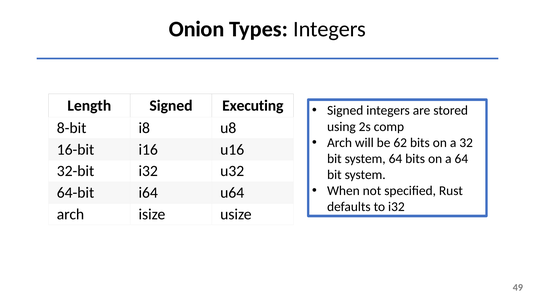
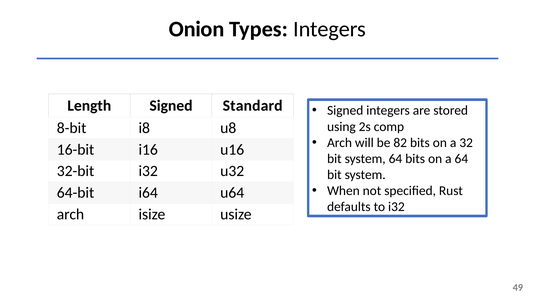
Executing: Executing -> Standard
62: 62 -> 82
